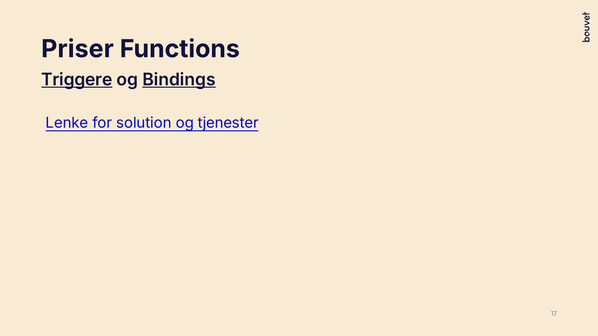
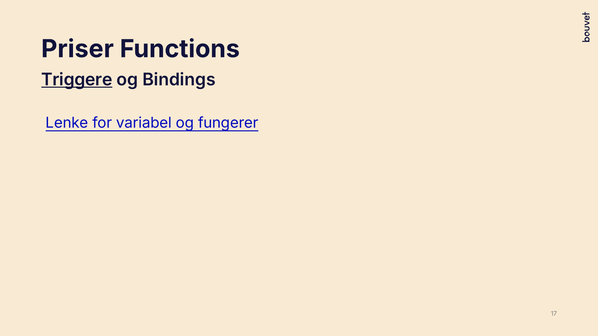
Bindings underline: present -> none
solution: solution -> variabel
tjenester: tjenester -> fungerer
